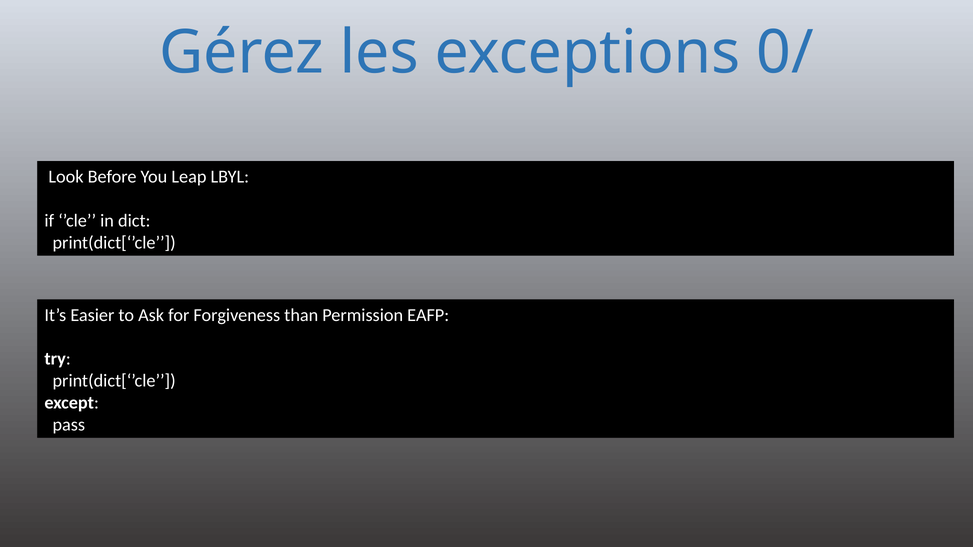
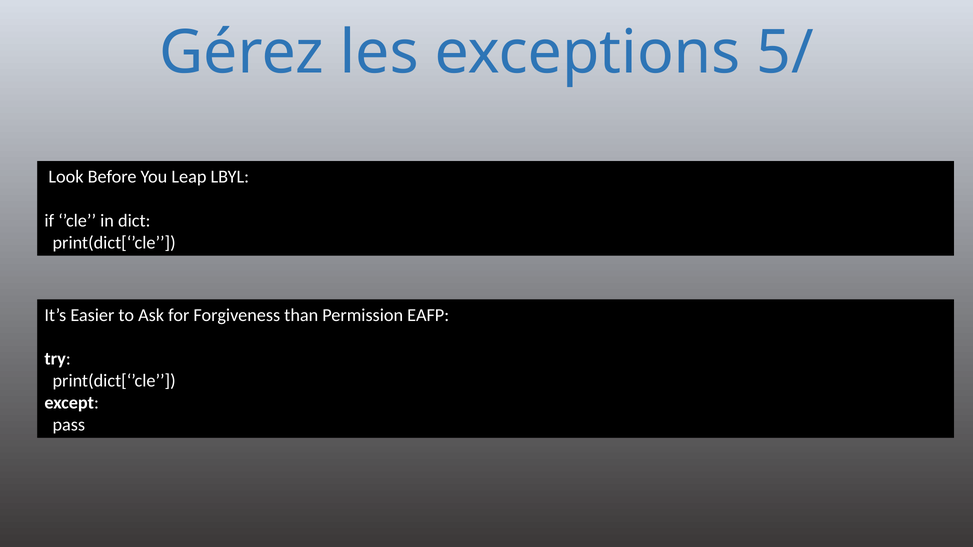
0/: 0/ -> 5/
